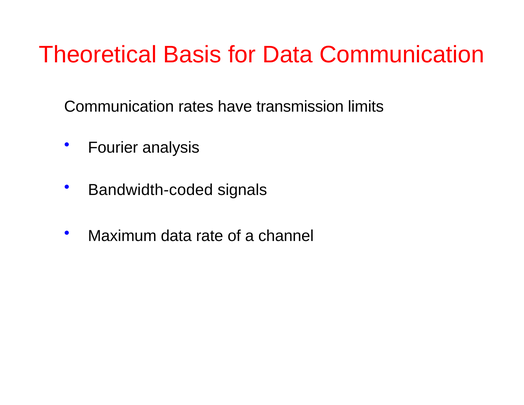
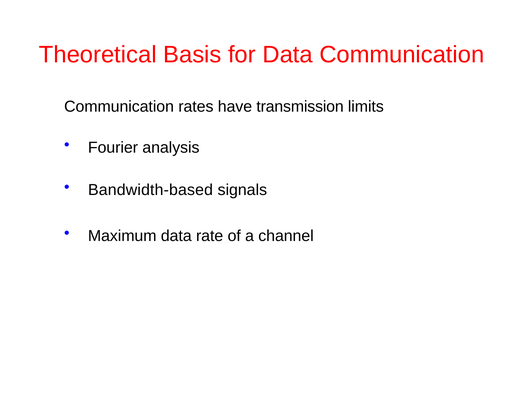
Bandwidth-coded: Bandwidth-coded -> Bandwidth-based
